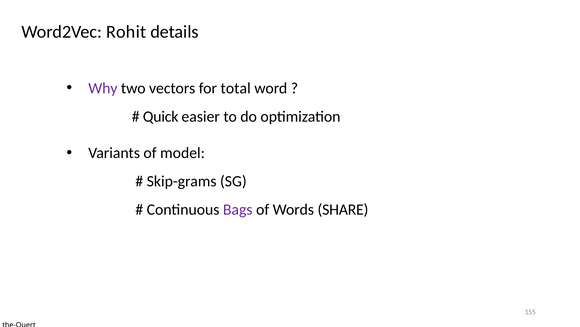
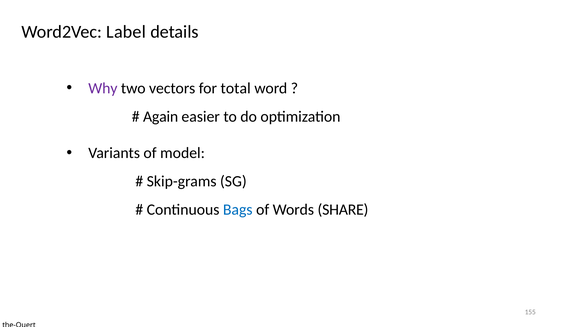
Rohit: Rohit -> Label
Quick: Quick -> Again
Bags colour: purple -> blue
